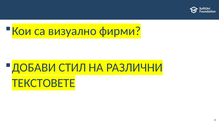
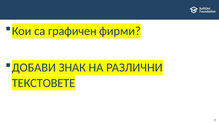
визуално: визуално -> графичен
СТИЛ: СТИЛ -> ЗНАК
